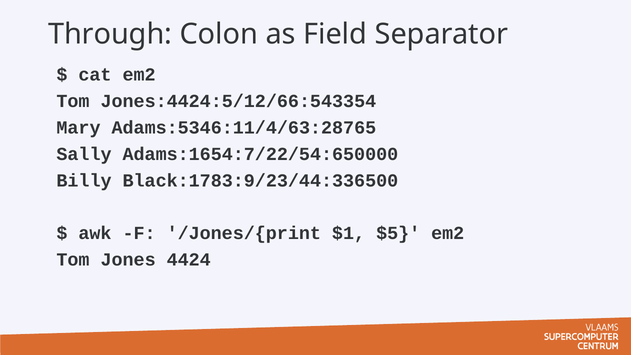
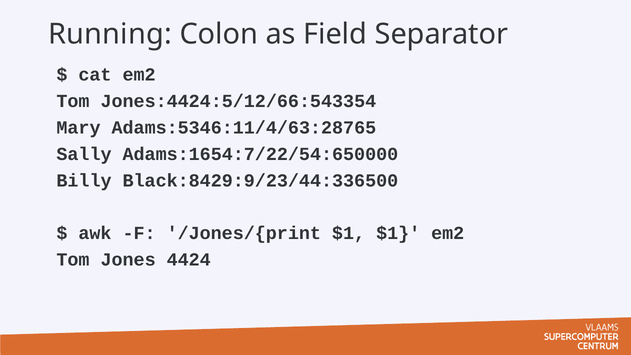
Through: Through -> Running
Black:1783:9/23/44:336500: Black:1783:9/23/44:336500 -> Black:8429:9/23/44:336500
$1 $5: $5 -> $1
